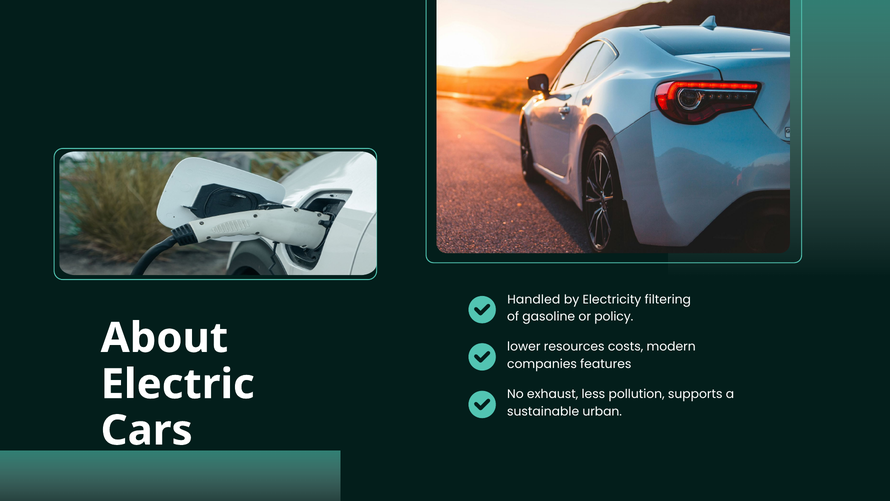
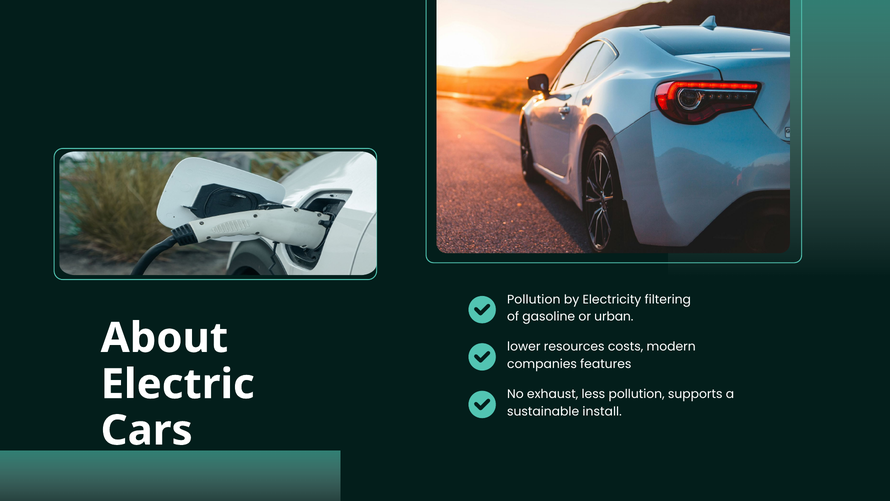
Handled at (534, 299): Handled -> Pollution
policy: policy -> urban
urban: urban -> install
